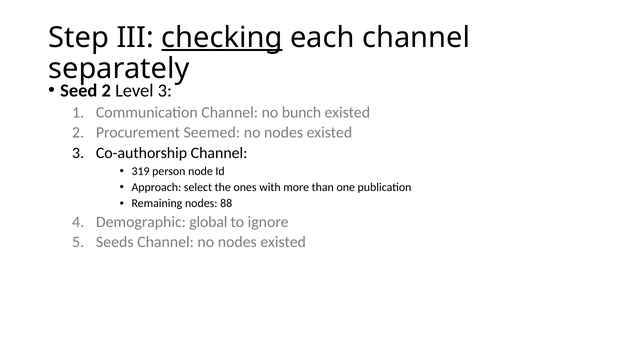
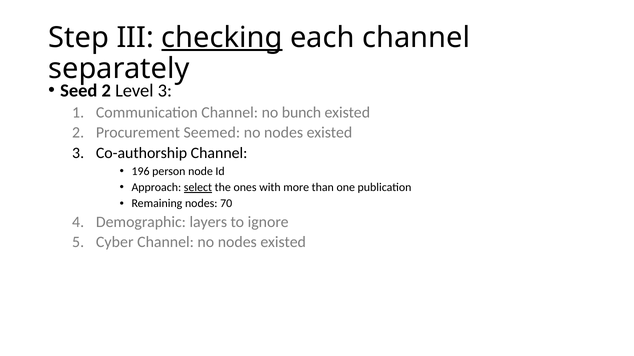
319: 319 -> 196
select underline: none -> present
88: 88 -> 70
global: global -> layers
Seeds: Seeds -> Cyber
